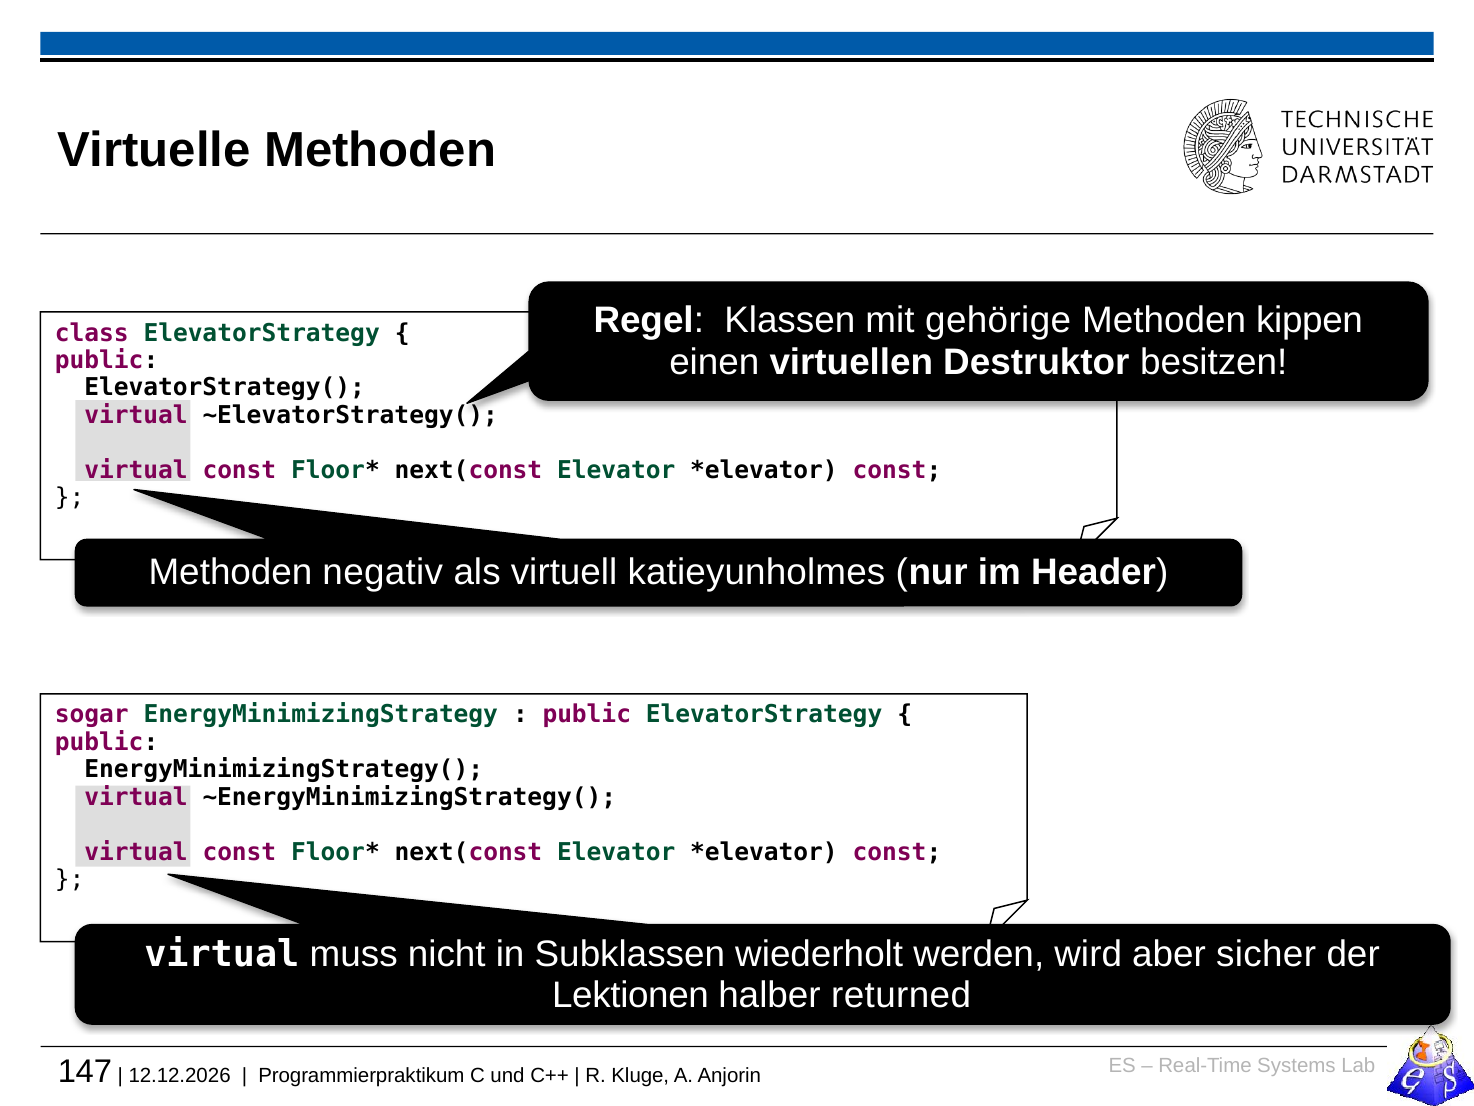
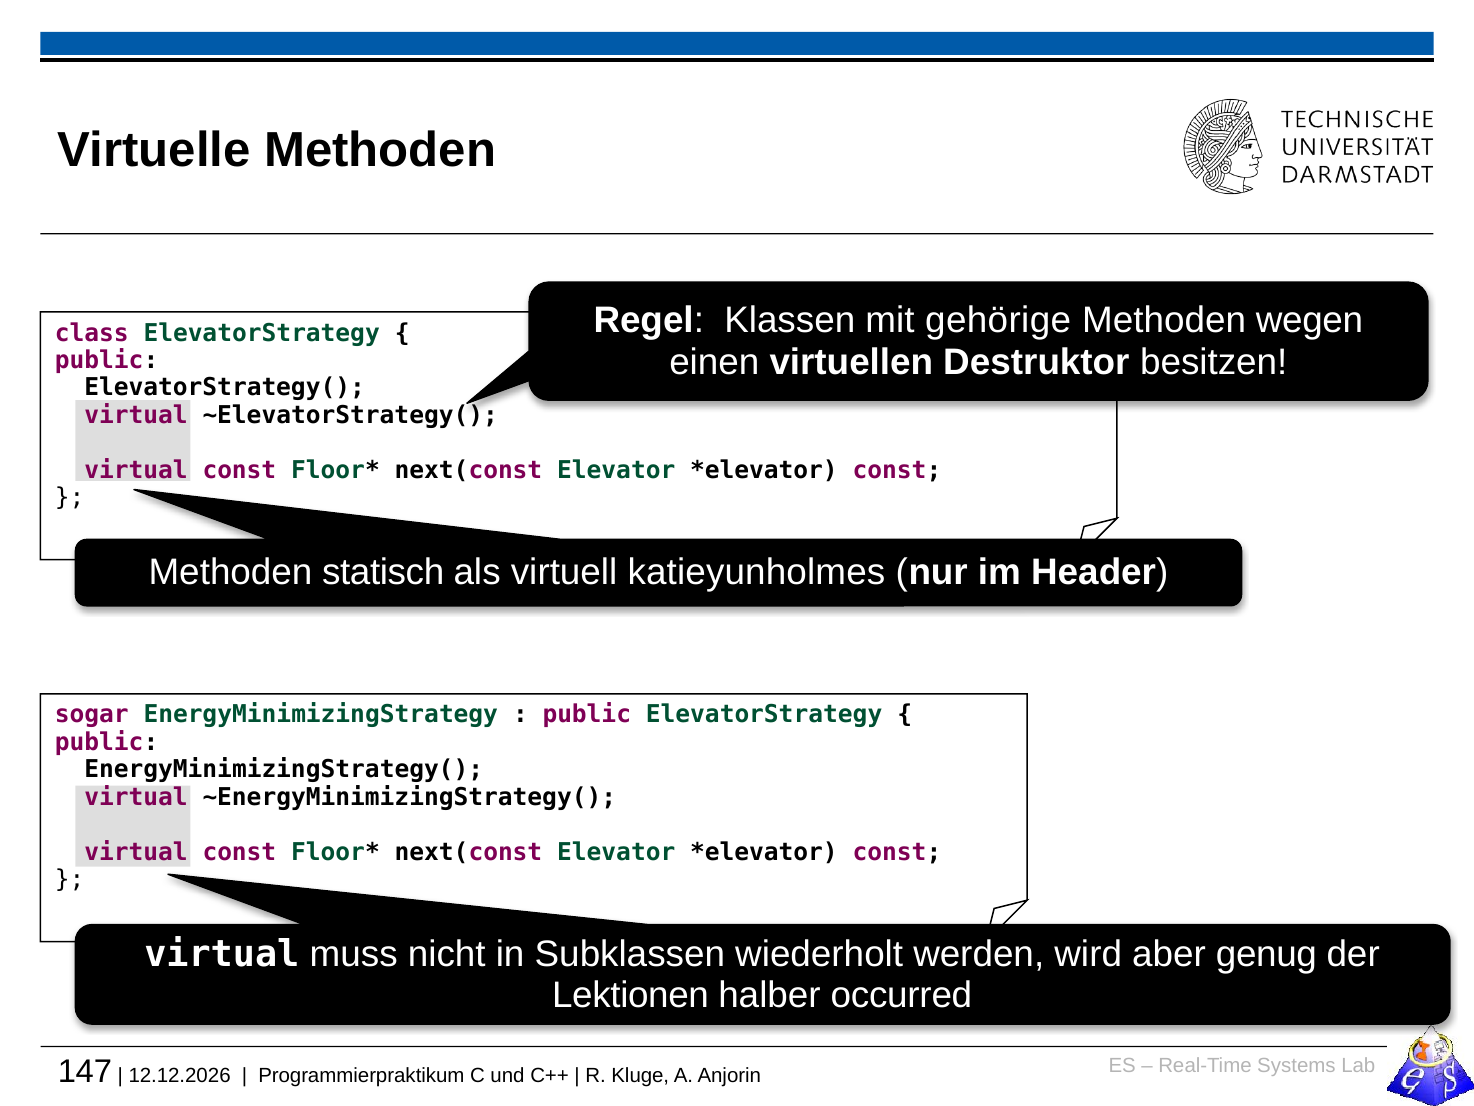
kippen: kippen -> wegen
negativ: negativ -> statisch
sicher: sicher -> genug
returned: returned -> occurred
